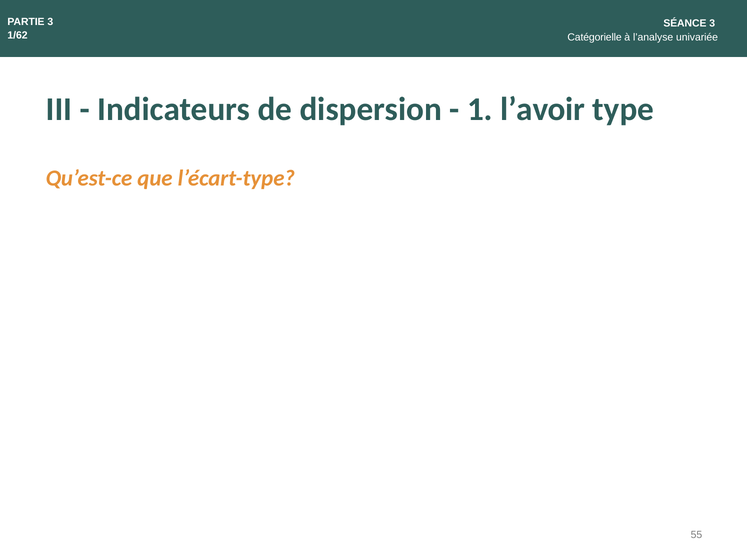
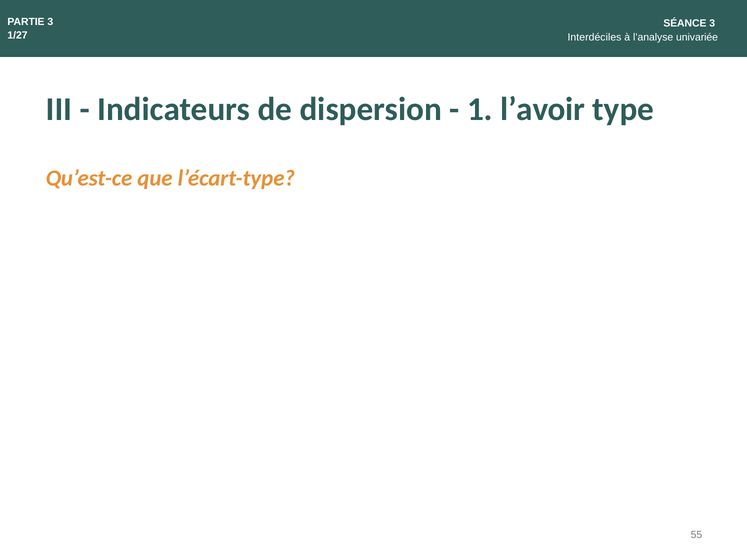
1/62: 1/62 -> 1/27
Catégorielle: Catégorielle -> Interdéciles
